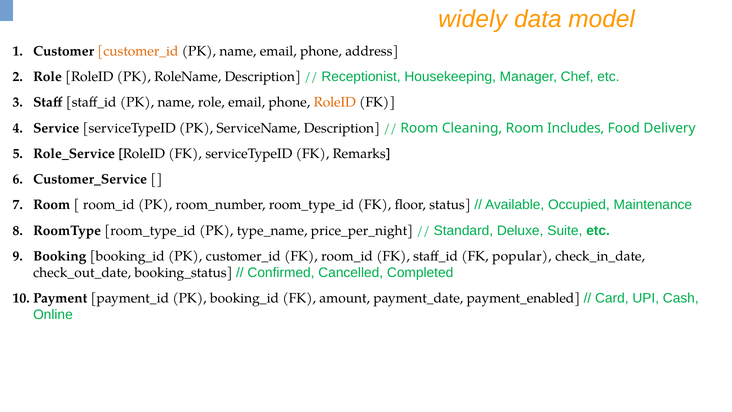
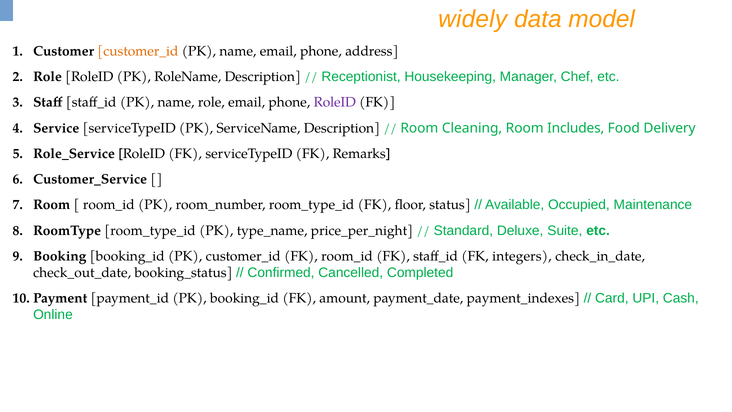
RoleID at (335, 102) colour: orange -> purple
popular: popular -> integers
payment_enabled: payment_enabled -> payment_indexes
